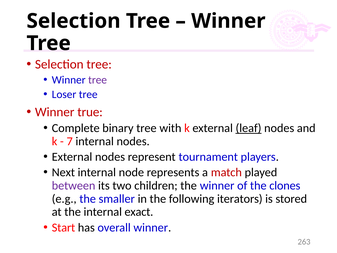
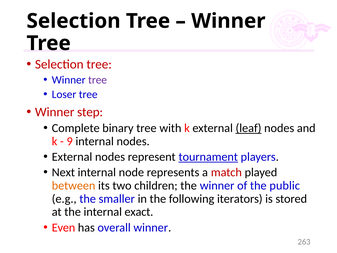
true: true -> step
7: 7 -> 9
tournament underline: none -> present
between colour: purple -> orange
clones: clones -> public
Start: Start -> Even
